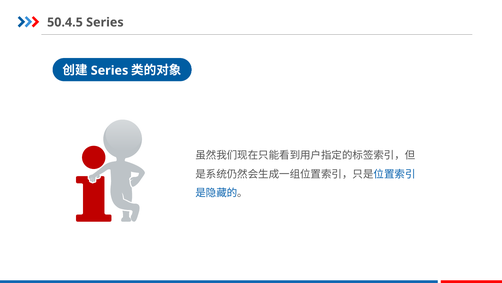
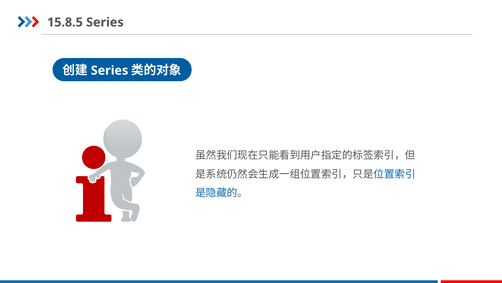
50.4.5: 50.4.5 -> 15.8.5
